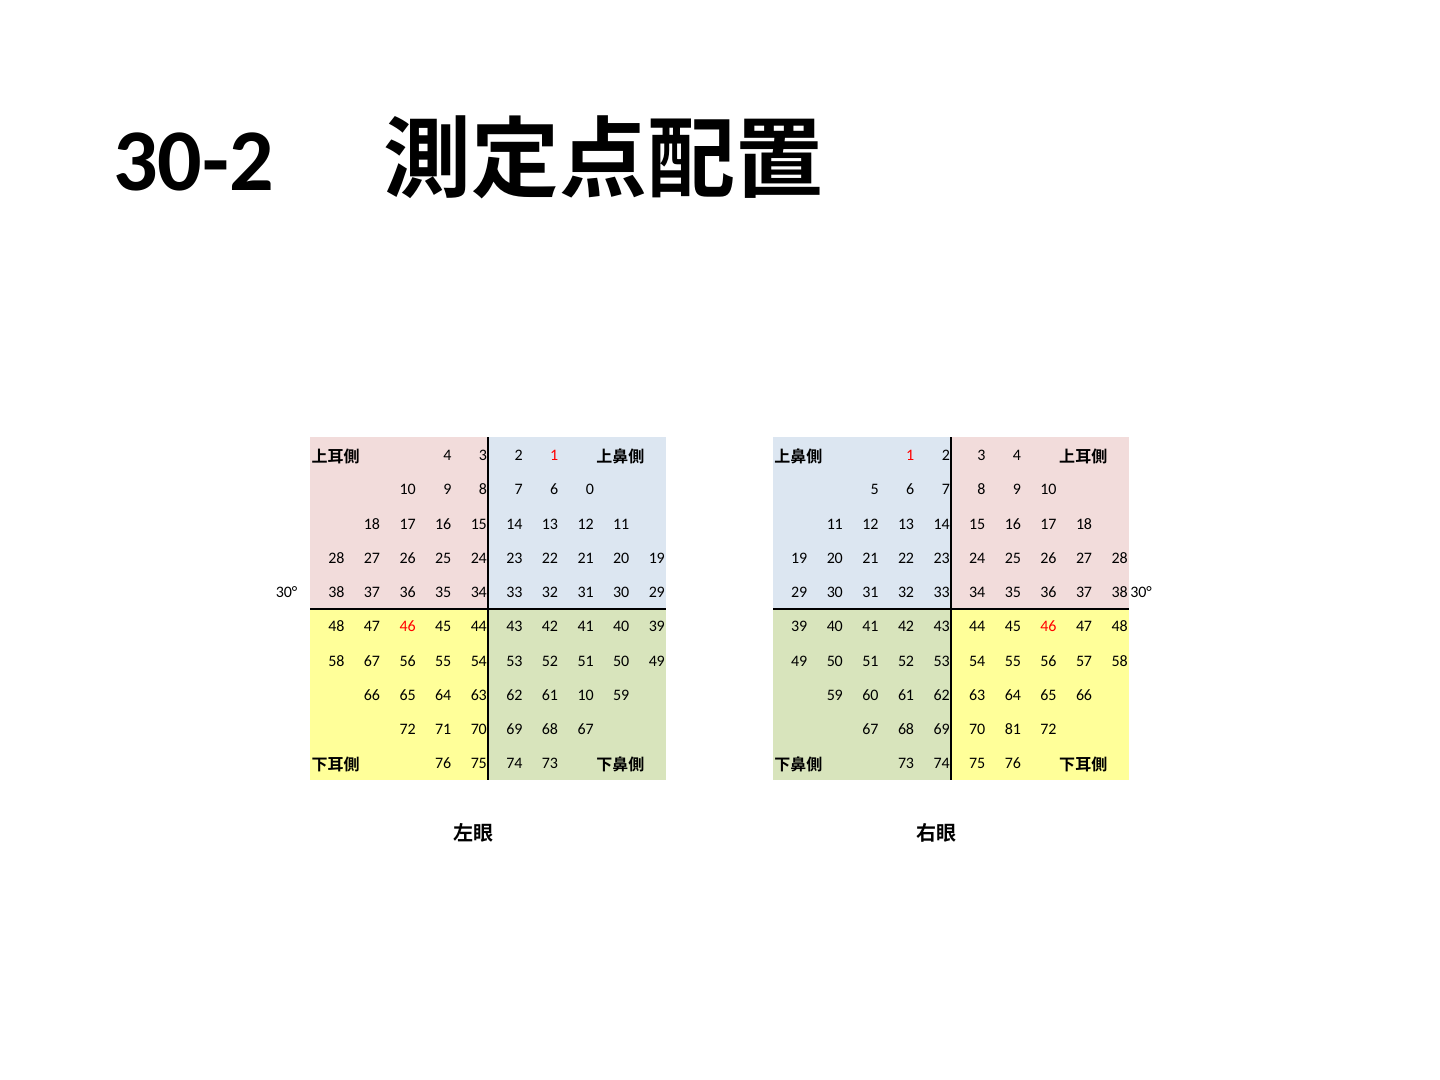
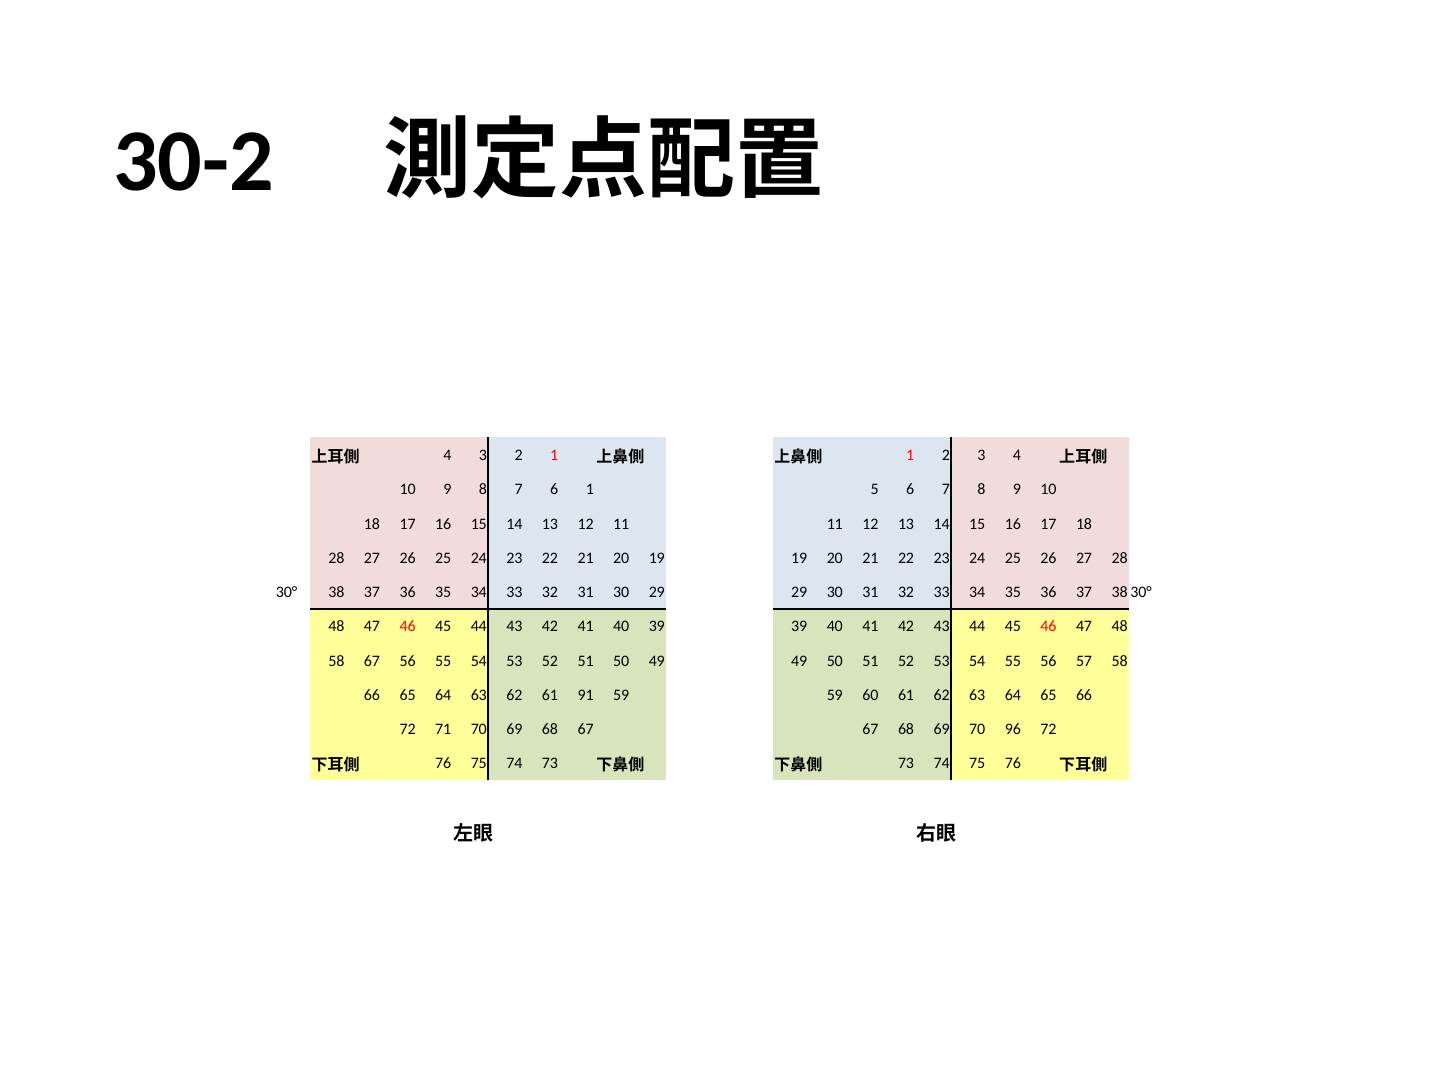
6 0: 0 -> 1
61 10: 10 -> 91
81: 81 -> 96
